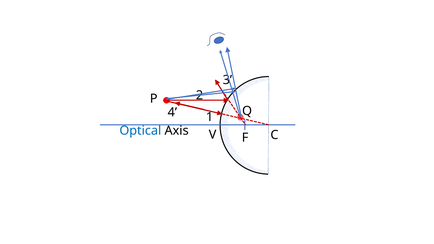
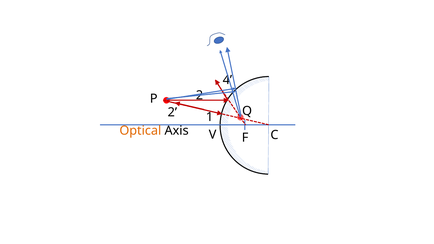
3: 3 -> 4
4 at (172, 112): 4 -> 2
Optical colour: blue -> orange
